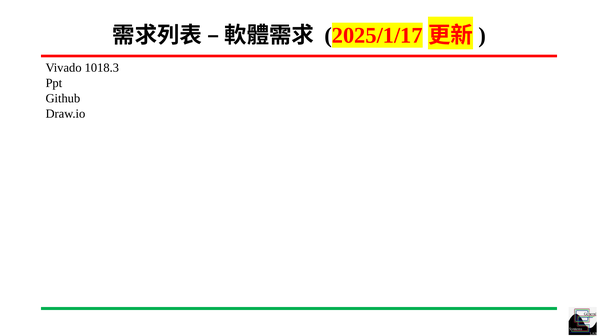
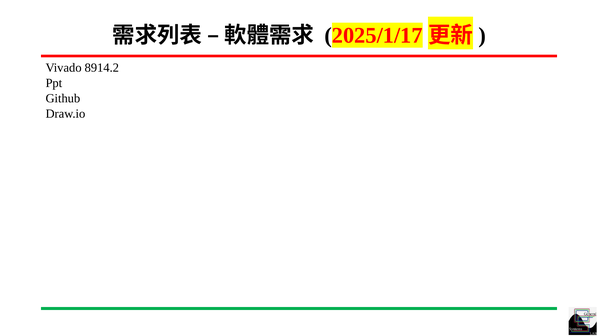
1018.3: 1018.3 -> 8914.2
